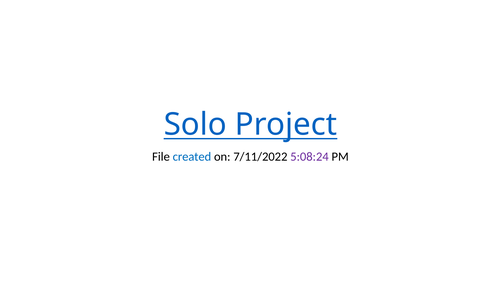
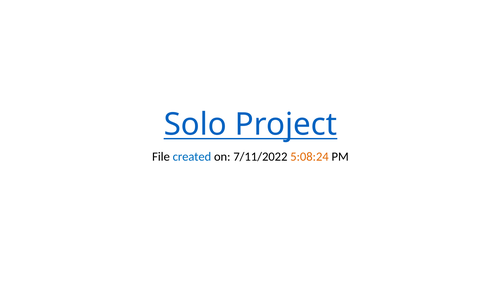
5:08:24 colour: purple -> orange
